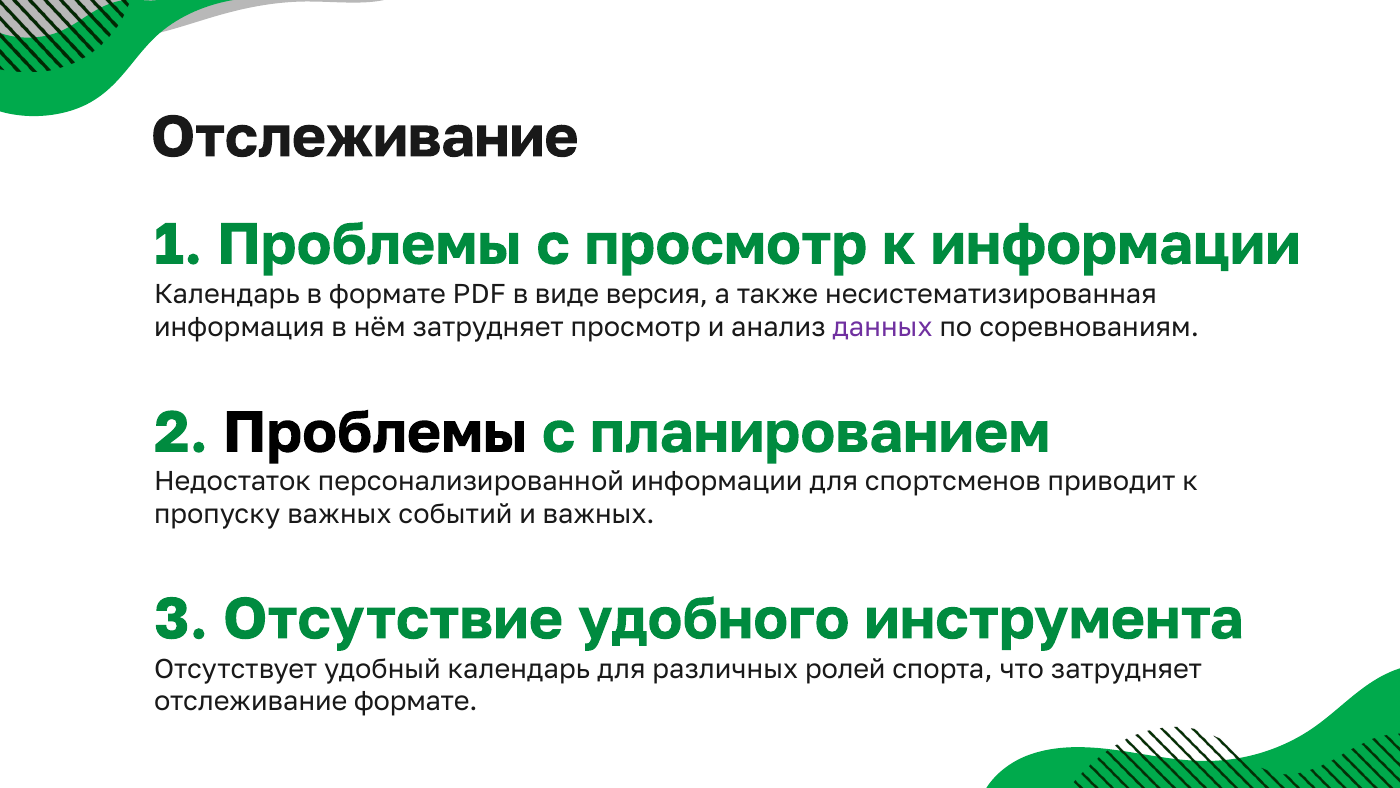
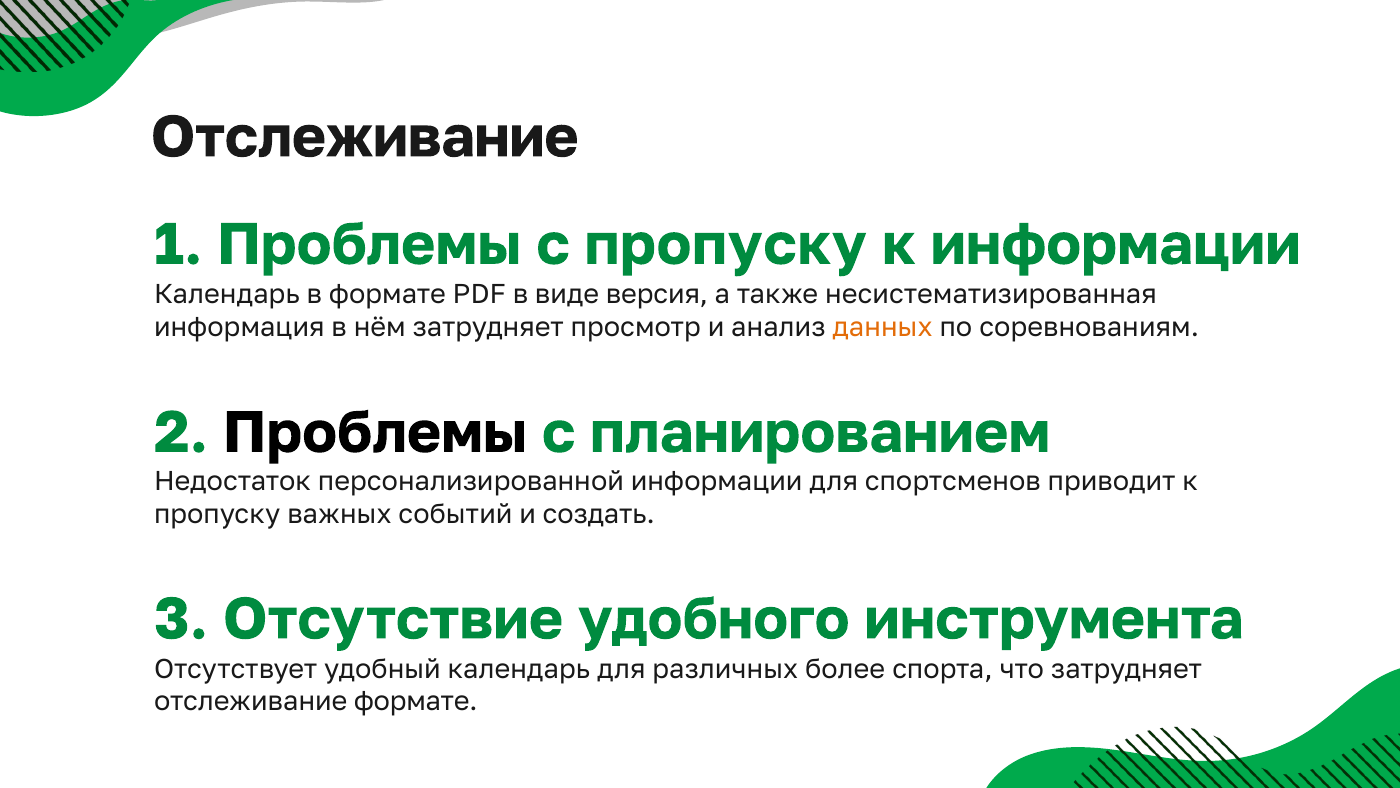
с просмотр: просмотр -> пропуску
данных colour: purple -> orange
и важных: важных -> создать
ролей: ролей -> более
